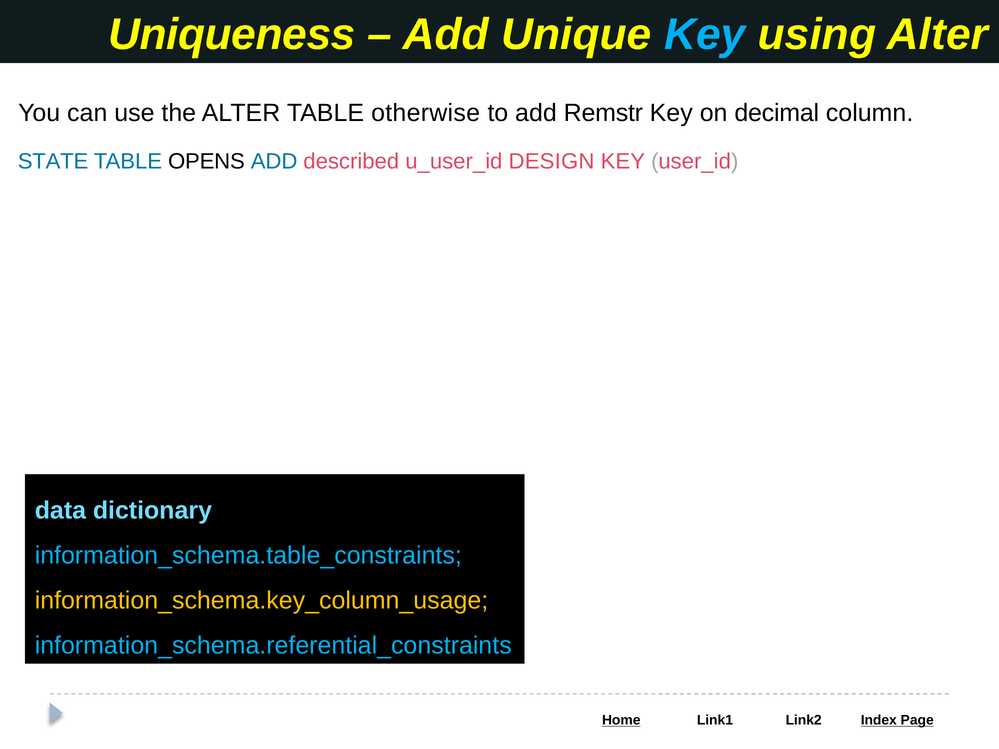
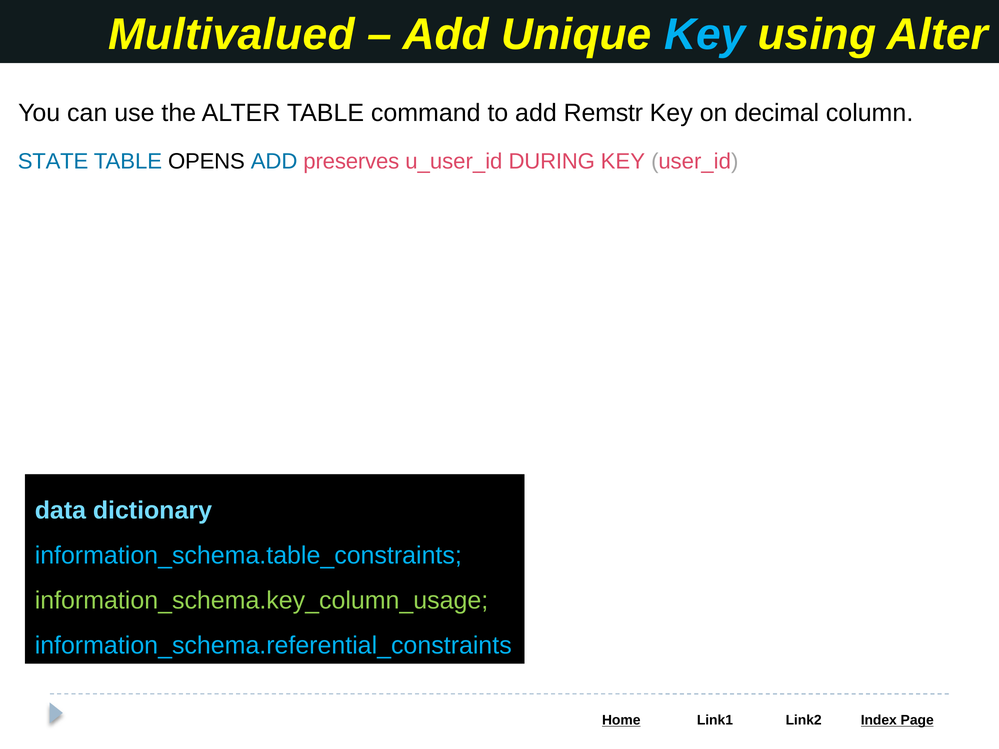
Uniqueness: Uniqueness -> Multivalued
otherwise: otherwise -> command
described: described -> preserves
DESIGN: DESIGN -> DURING
information_schema.key_column_usage colour: yellow -> light green
